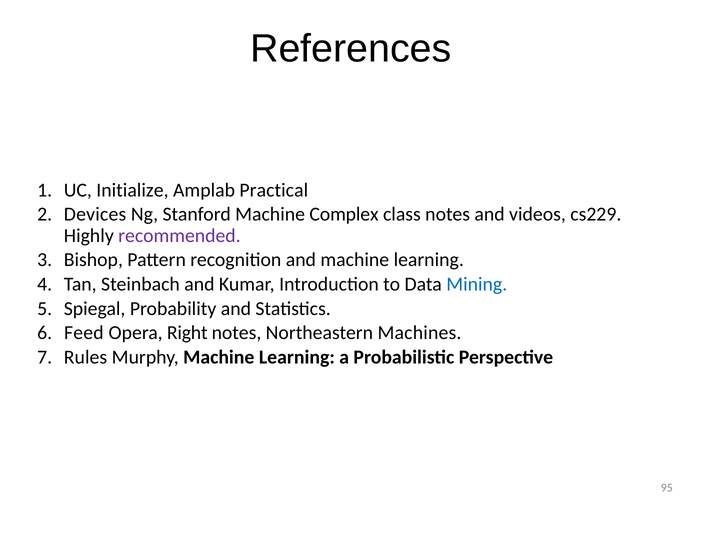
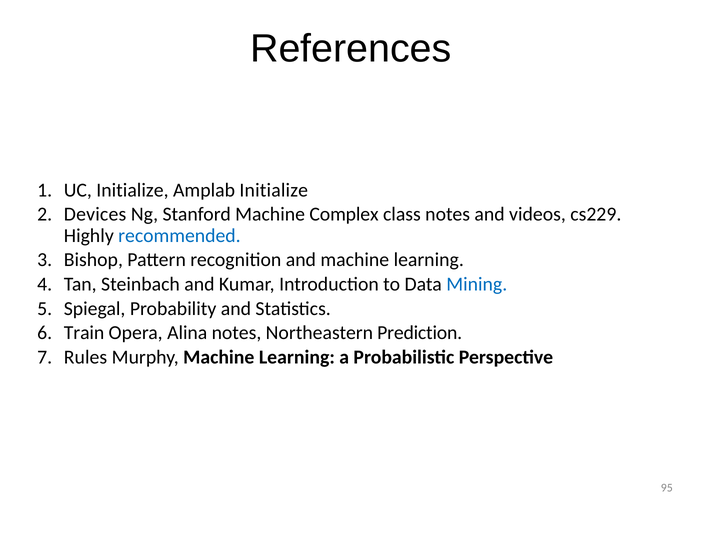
Amplab Practical: Practical -> Initialize
recommended colour: purple -> blue
Feed: Feed -> Train
Right: Right -> Alina
Machines: Machines -> Prediction
